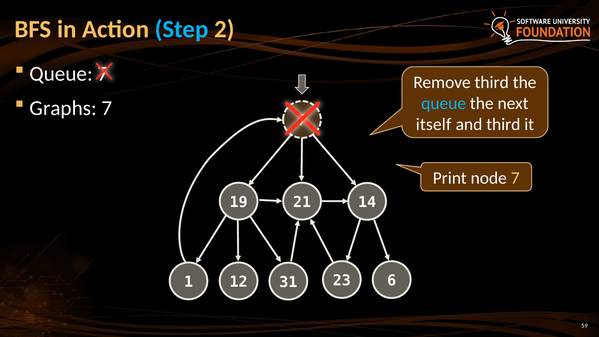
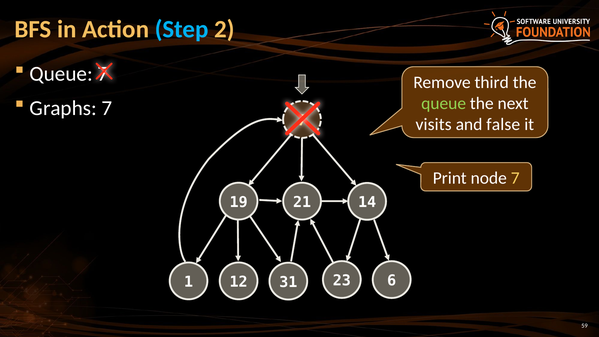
queue at (444, 103) colour: light blue -> light green
itself: itself -> visits
and third: third -> false
